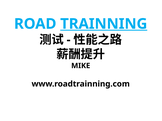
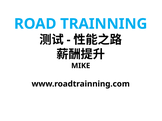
TRAINNING underline: present -> none
